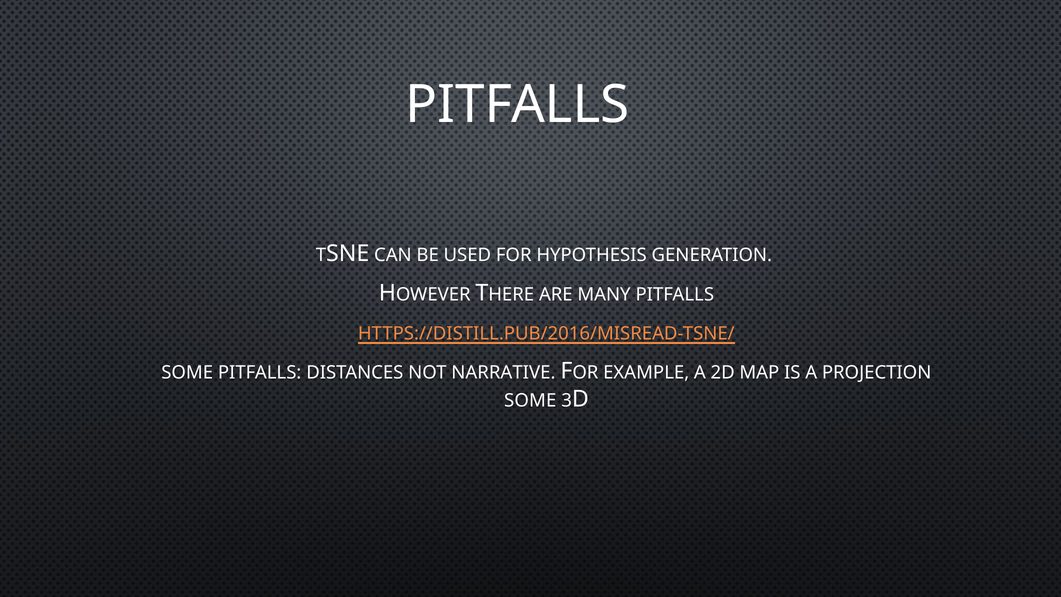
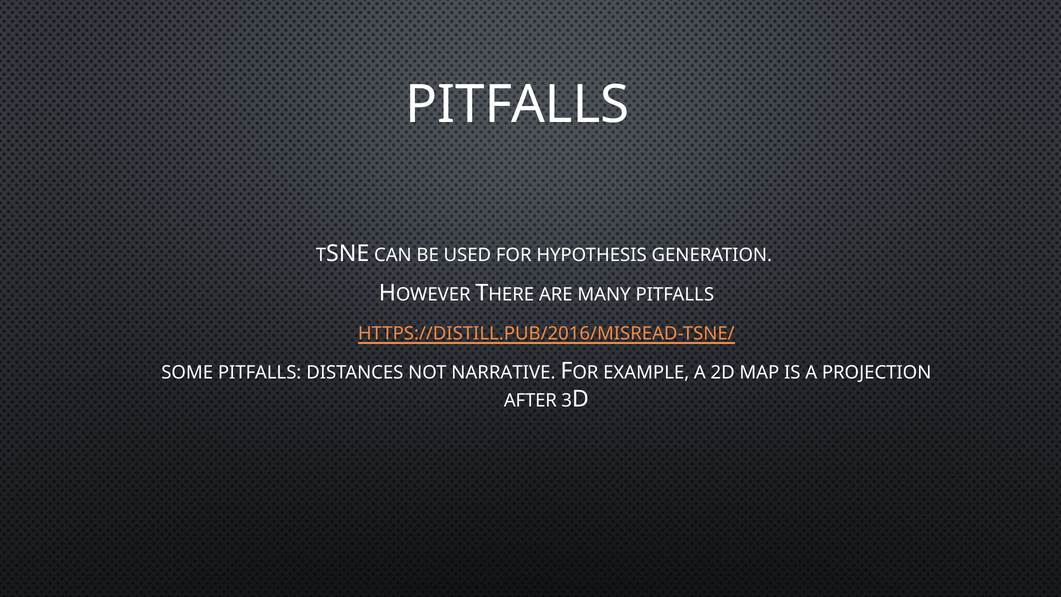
SOME at (530, 400): SOME -> AFTER
